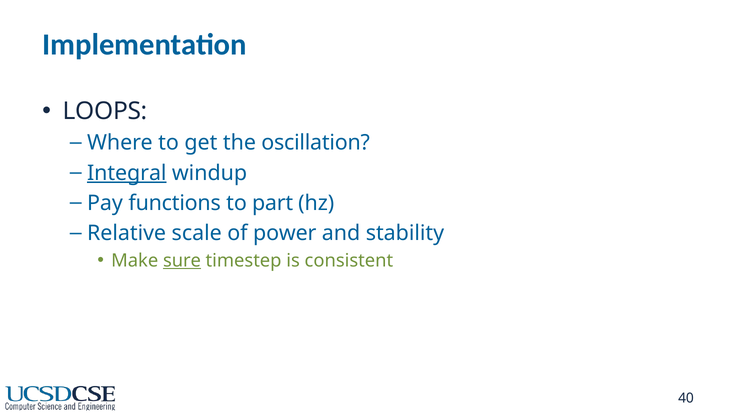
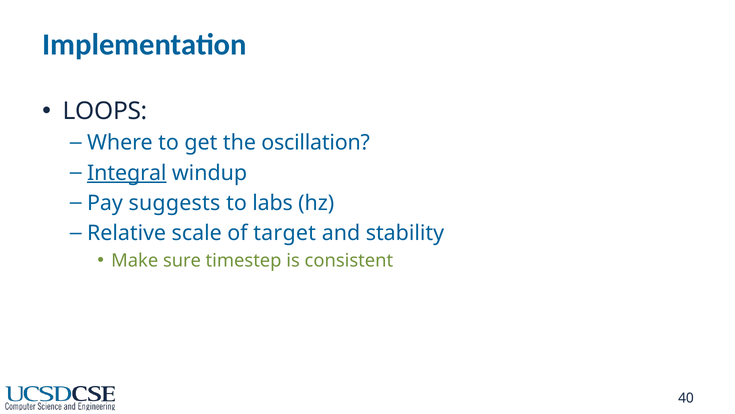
functions: functions -> suggests
part: part -> labs
power: power -> target
sure underline: present -> none
